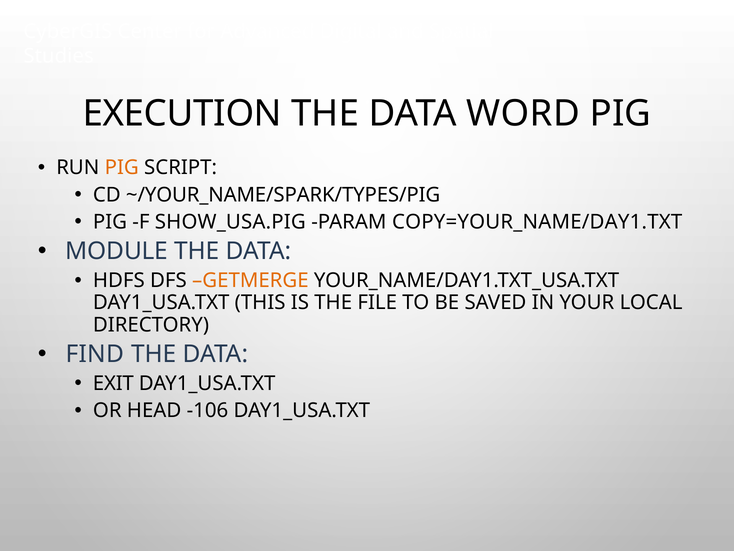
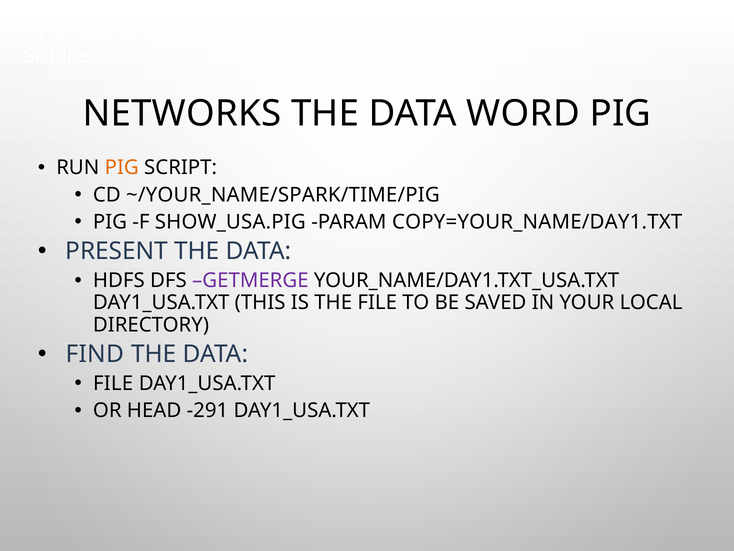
EXECUTION: EXECUTION -> NETWORKS
~/YOUR_NAME/SPARK/TYPES/PIG: ~/YOUR_NAME/SPARK/TYPES/PIG -> ~/YOUR_NAME/SPARK/TIME/PIG
MODULE: MODULE -> PRESENT
GETMERGE colour: orange -> purple
EXIT at (113, 383): EXIT -> FILE
-106: -106 -> -291
